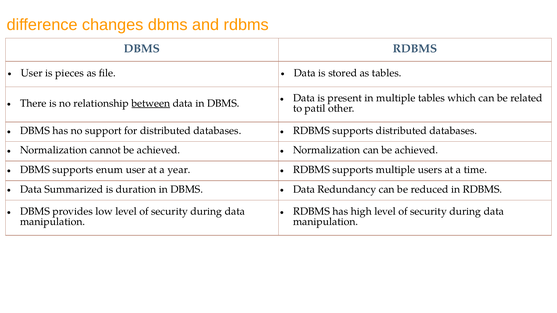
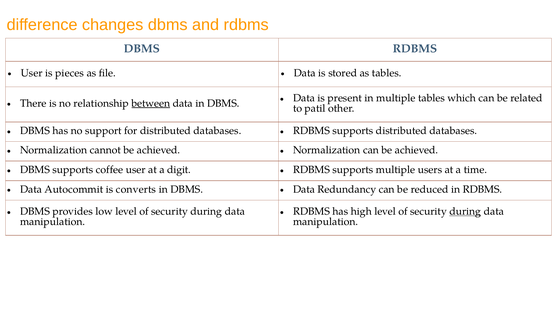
enum: enum -> coffee
year: year -> digit
Summarized: Summarized -> Autocommit
duration: duration -> converts
during at (465, 212) underline: none -> present
